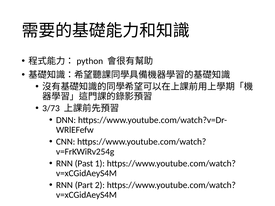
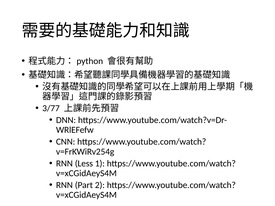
3/73: 3/73 -> 3/77
Past: Past -> Less
